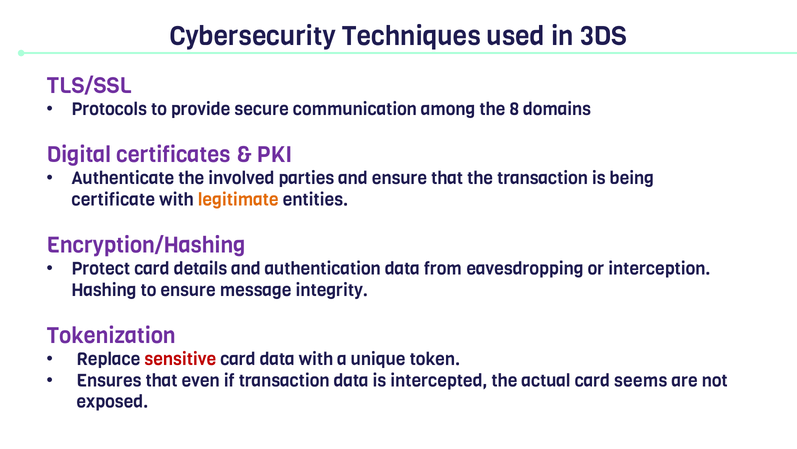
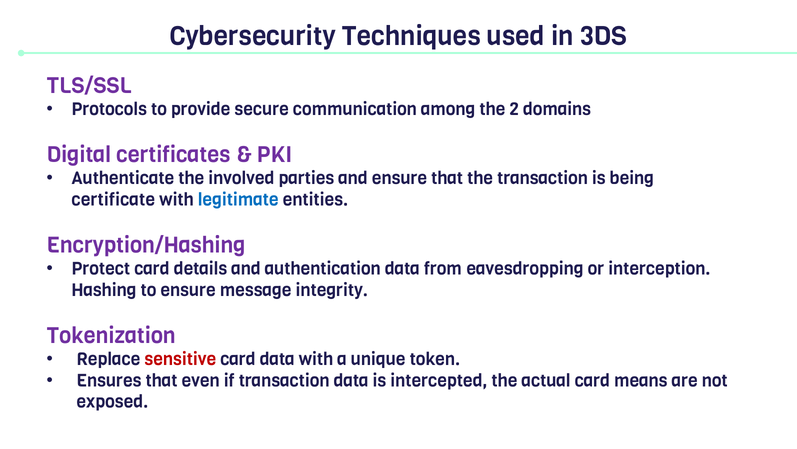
8: 8 -> 2
legitimate colour: orange -> blue
seems: seems -> means
